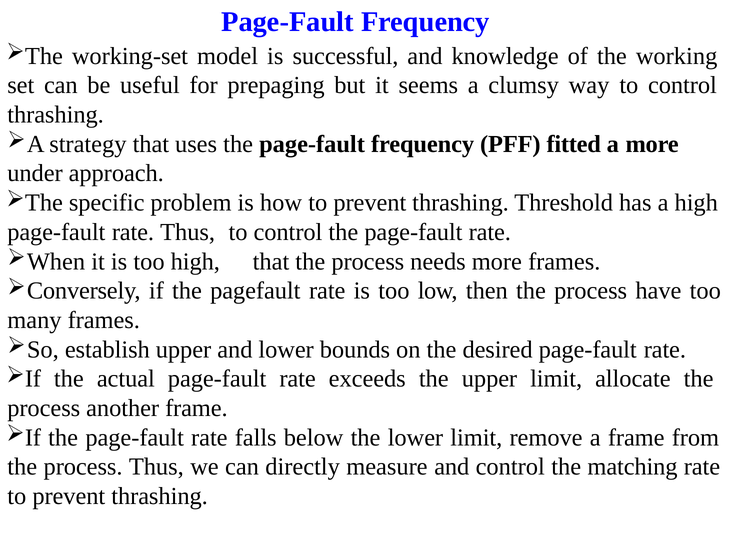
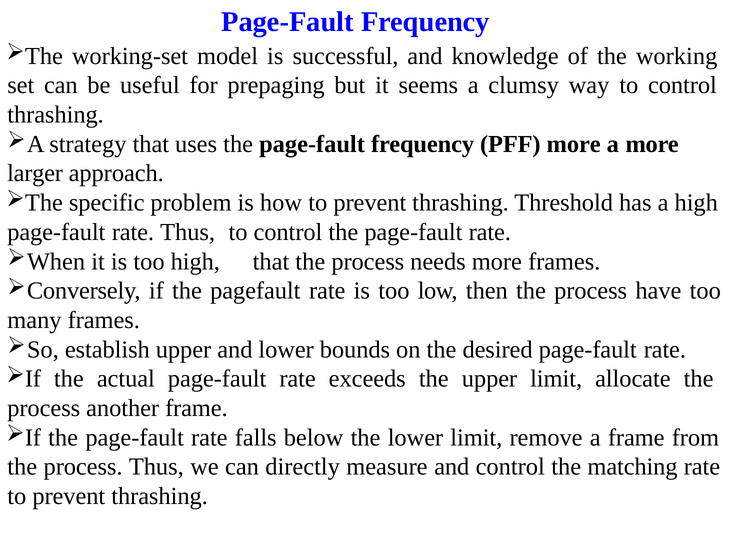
PFF fitted: fitted -> more
under: under -> larger
